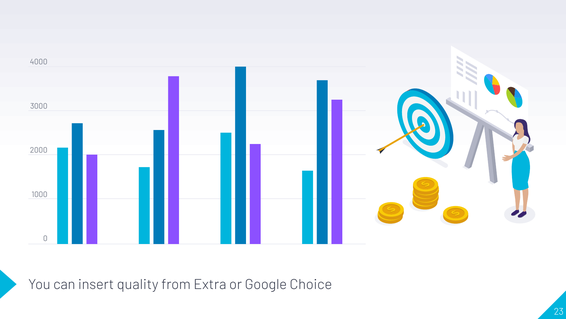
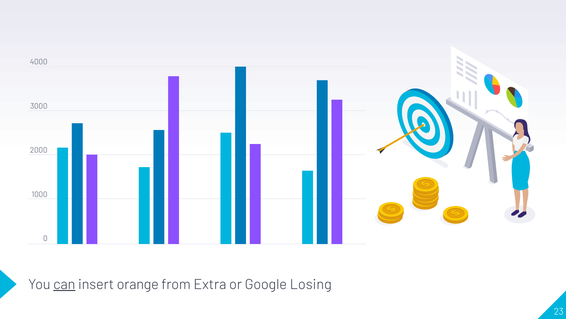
can underline: none -> present
quality: quality -> orange
Choice: Choice -> Losing
